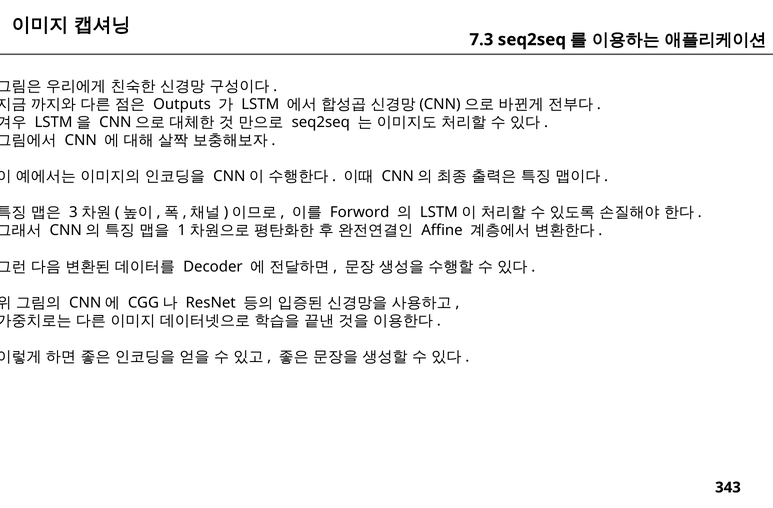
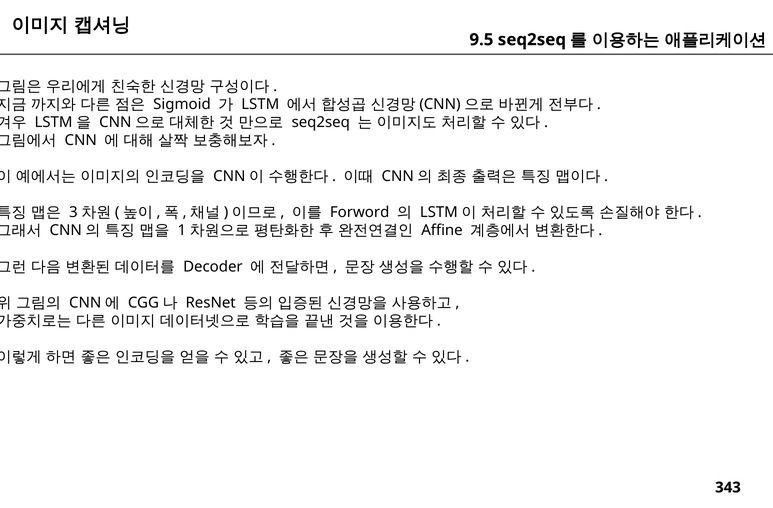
7.3: 7.3 -> 9.5
Outputs: Outputs -> Sigmoid
